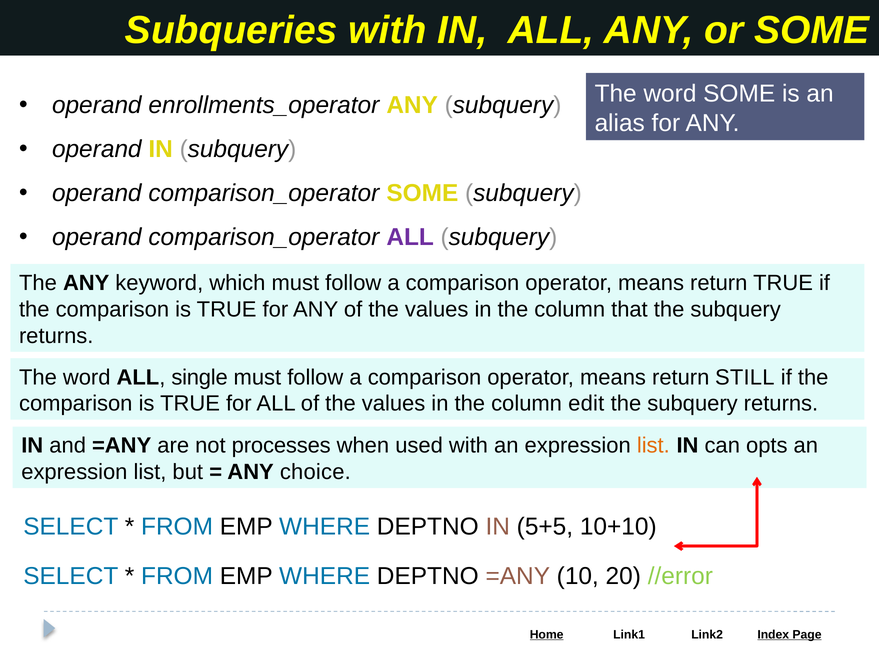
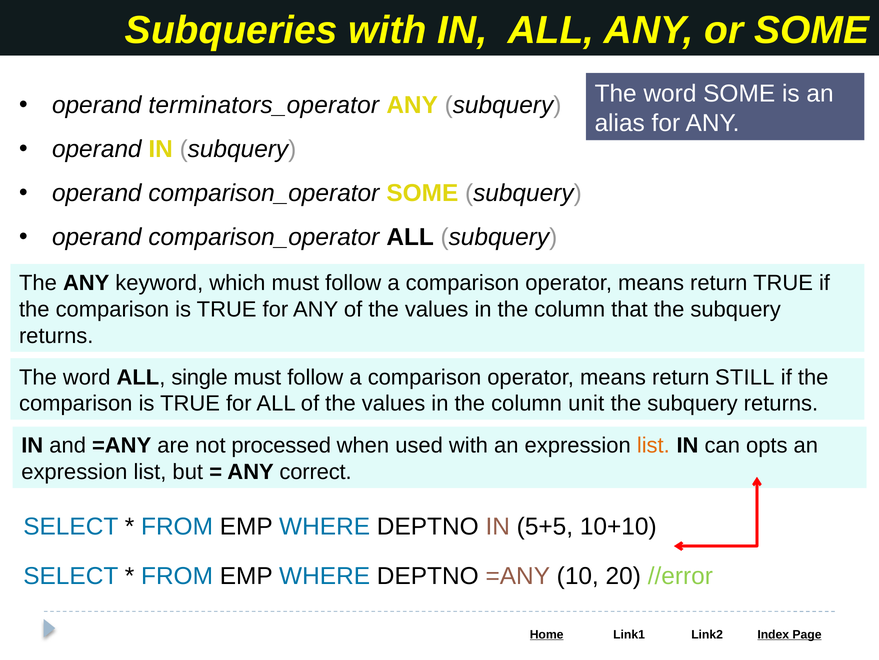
enrollments_operator: enrollments_operator -> terminators_operator
ALL at (410, 237) colour: purple -> black
edit: edit -> unit
processes: processes -> processed
choice: choice -> correct
